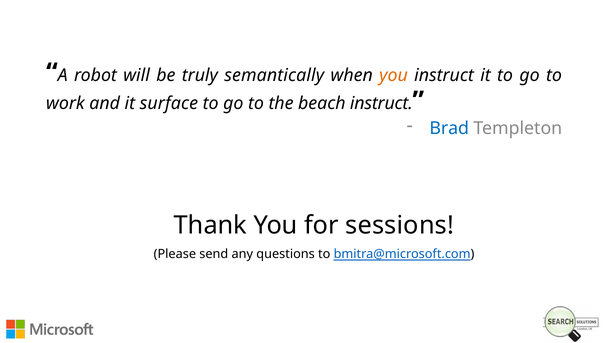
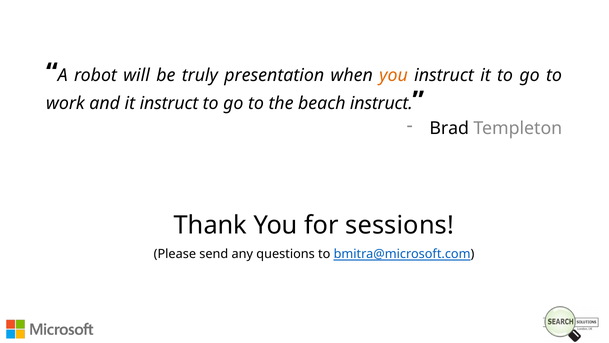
semantically: semantically -> presentation
it surface: surface -> instruct
Brad colour: blue -> black
